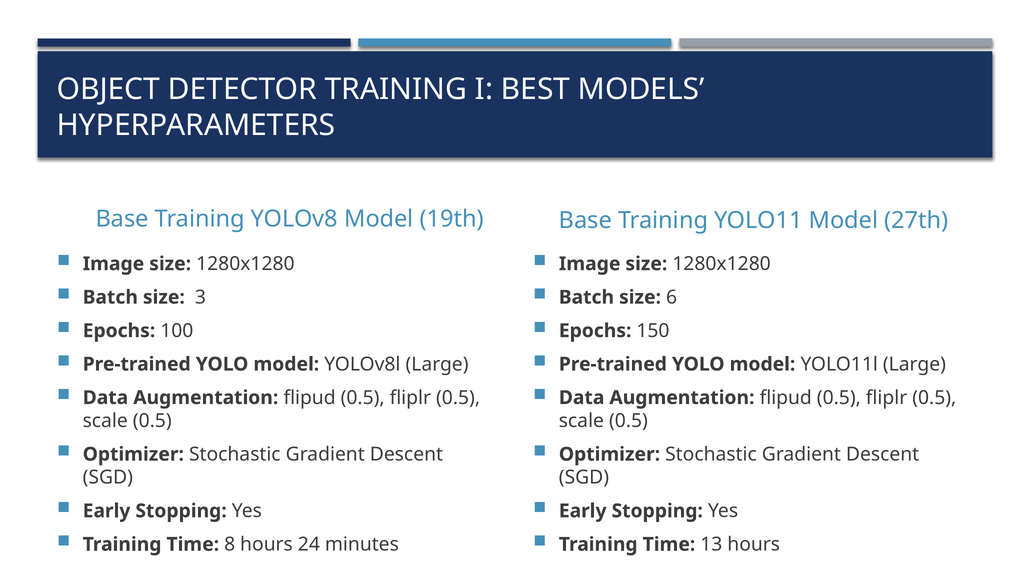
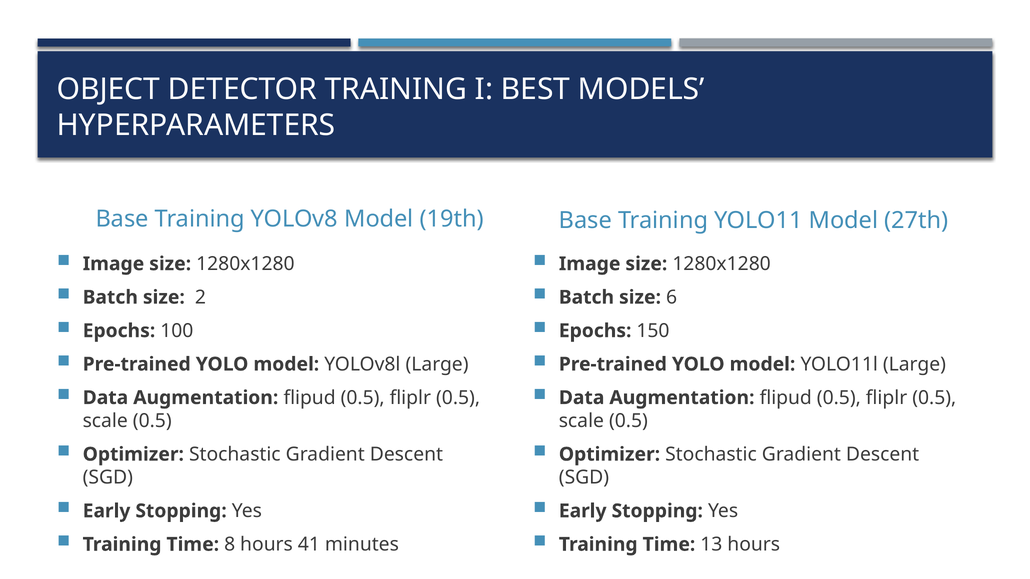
3: 3 -> 2
24: 24 -> 41
